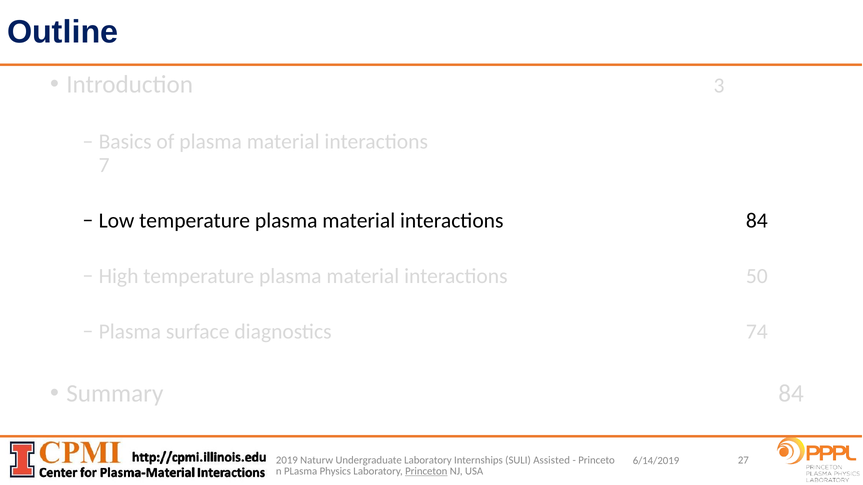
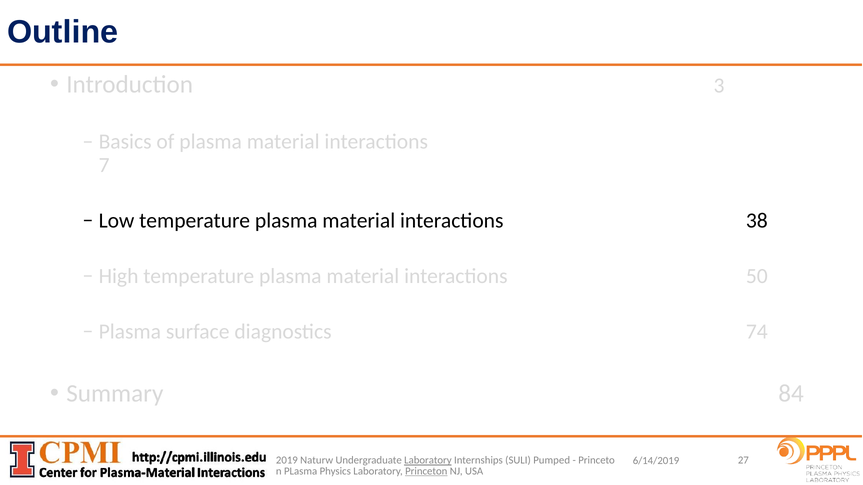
interactions 84: 84 -> 38
Laboratory at (428, 461) underline: none -> present
Assisted: Assisted -> Pumped
